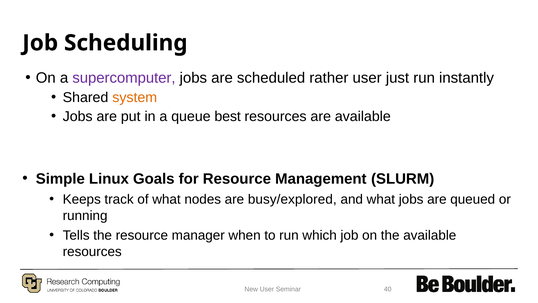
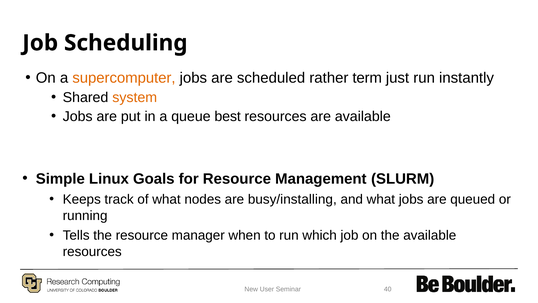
supercomputer colour: purple -> orange
rather user: user -> term
busy/explored: busy/explored -> busy/installing
